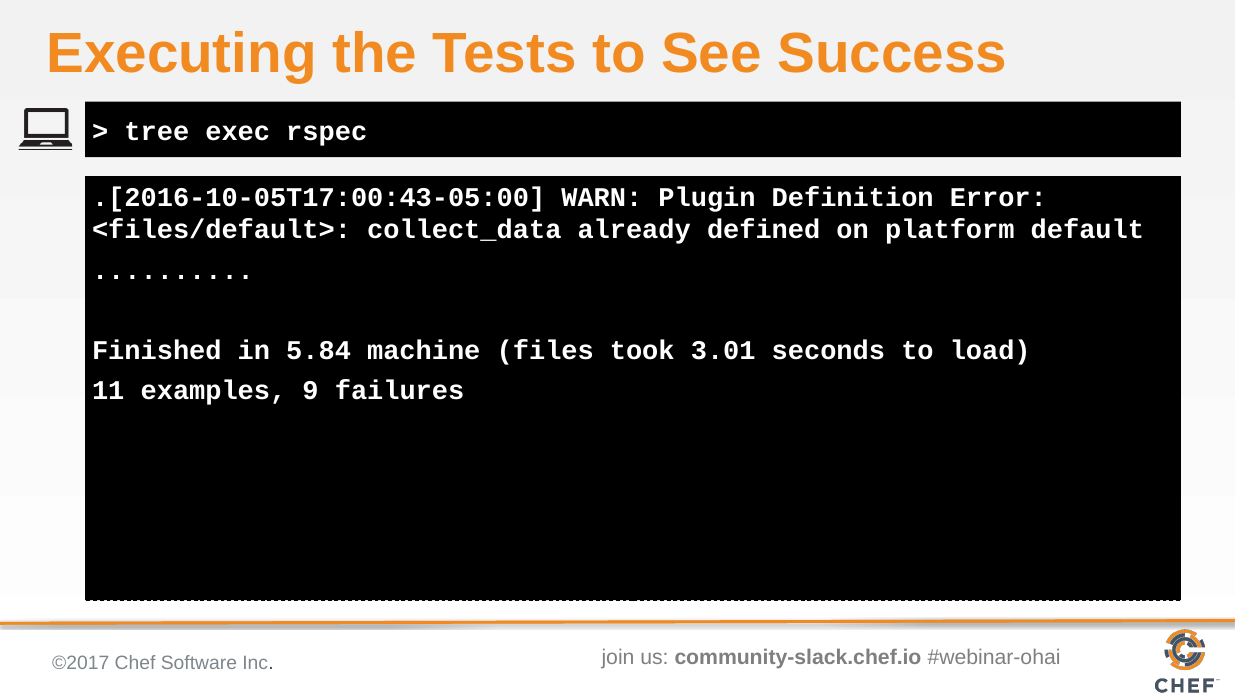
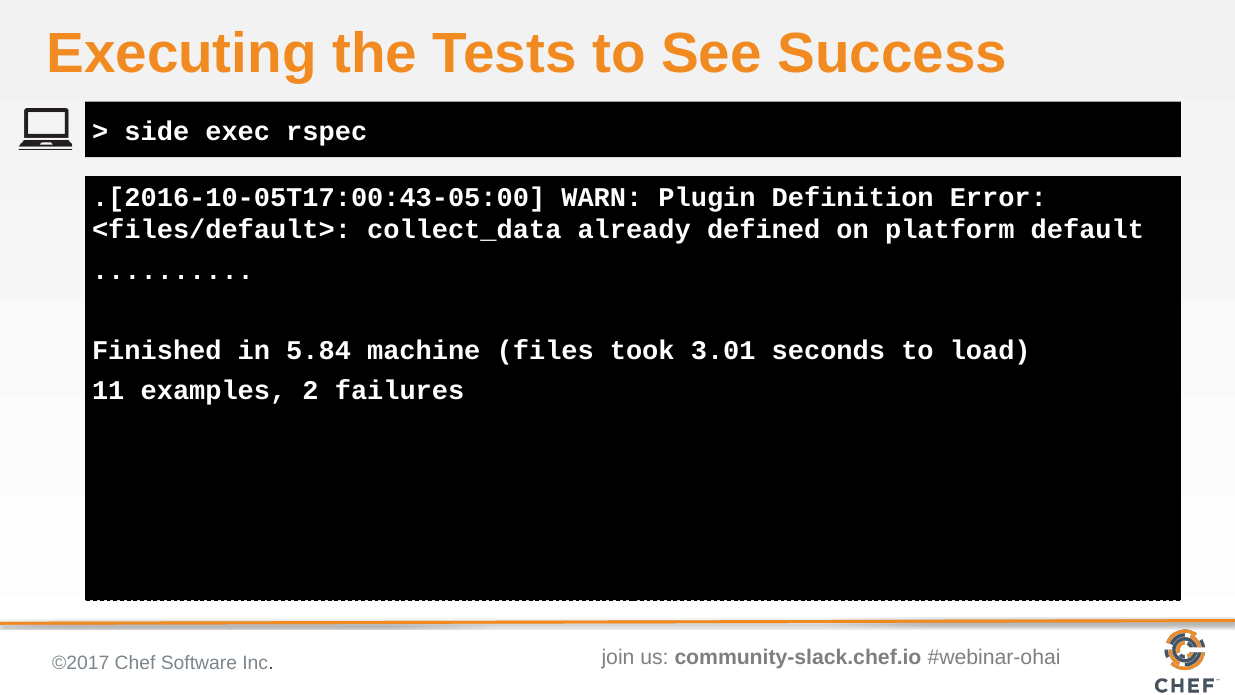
tree: tree -> side
9: 9 -> 2
